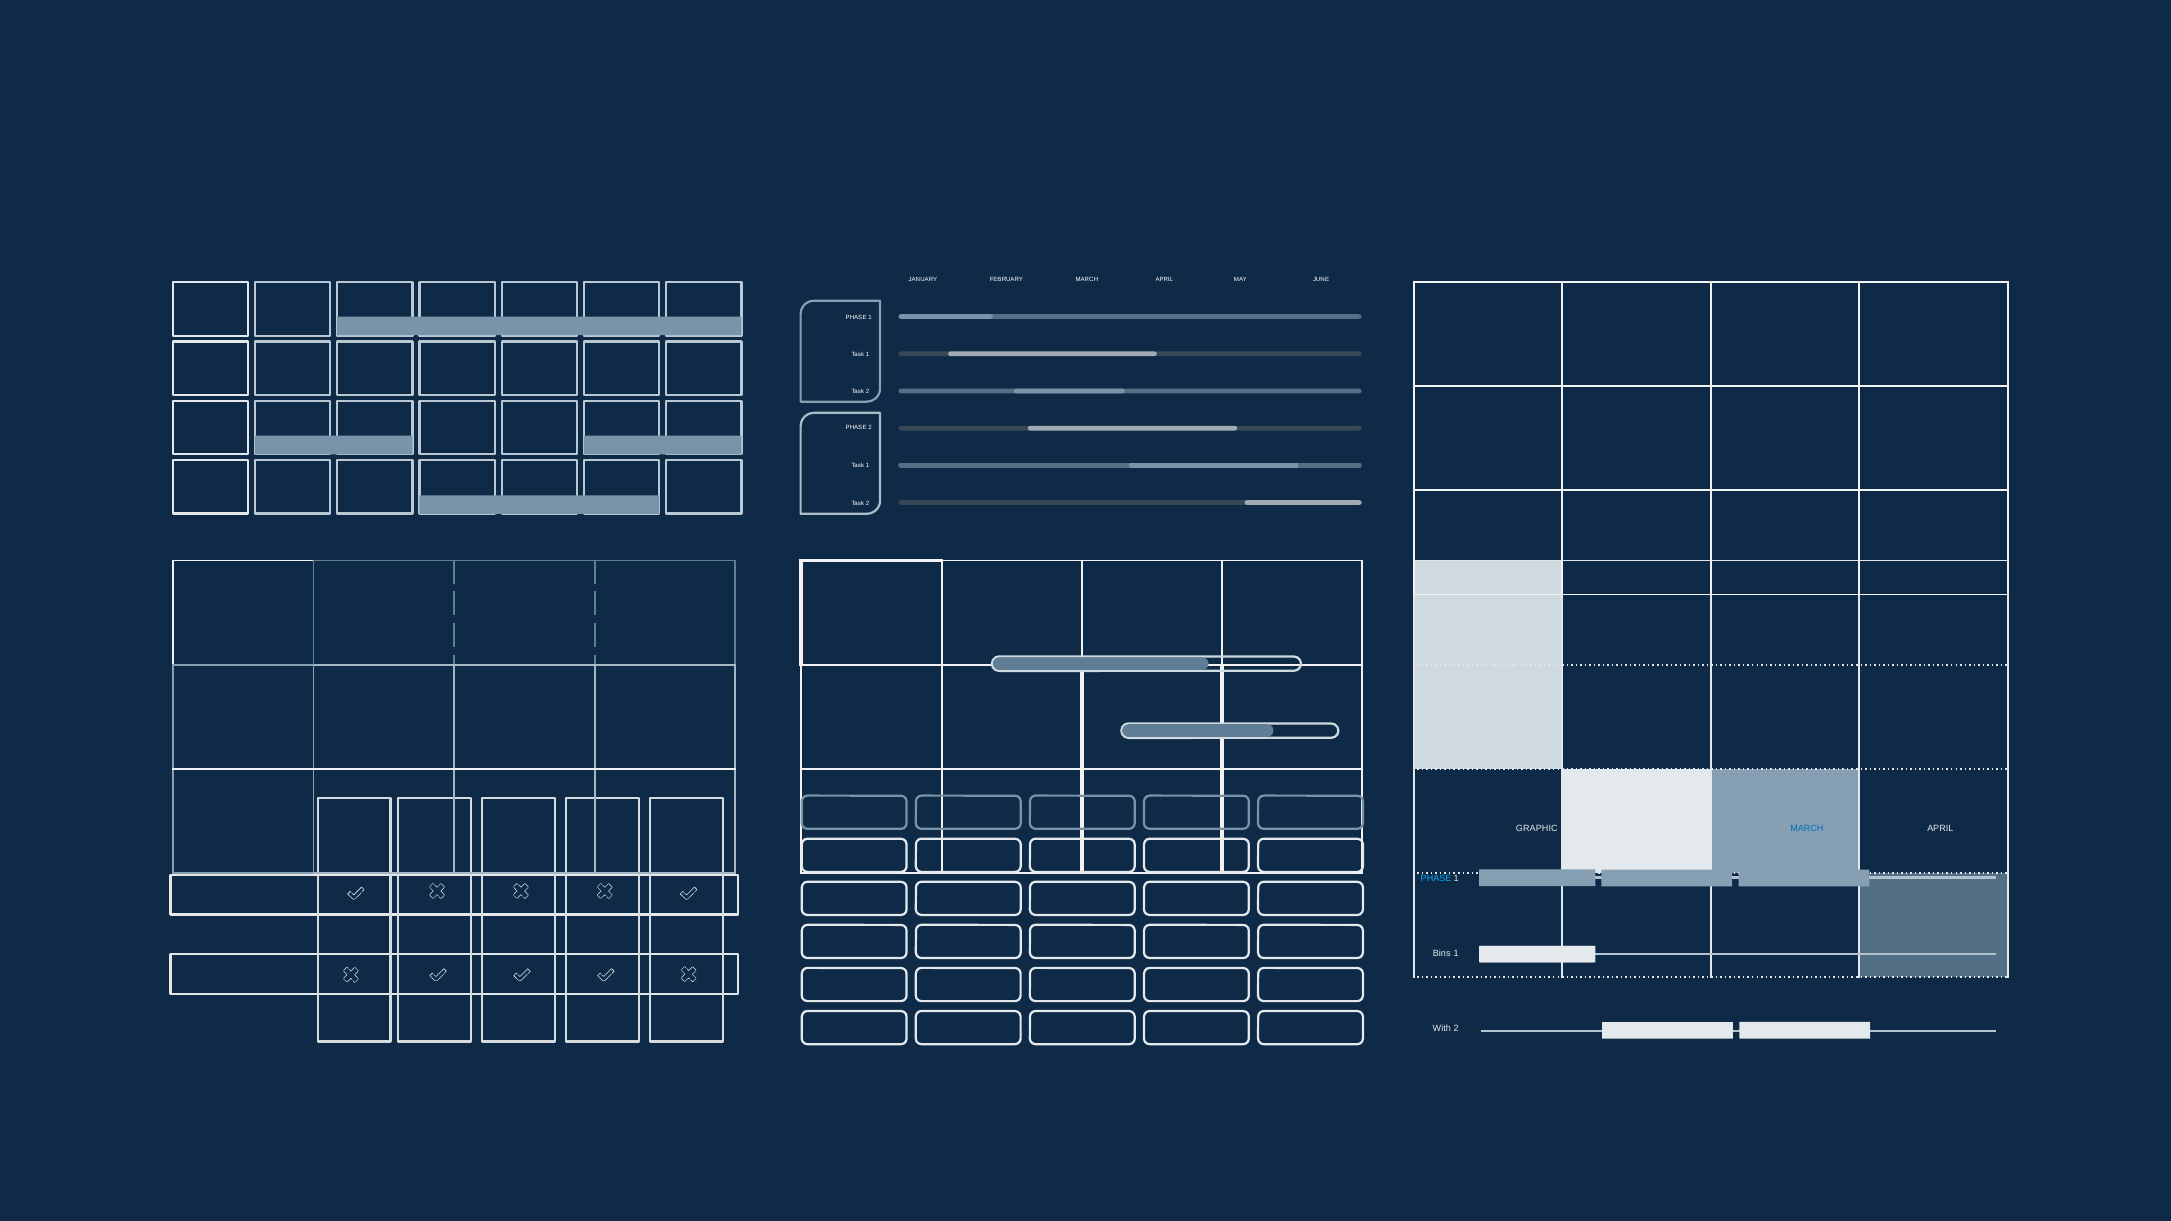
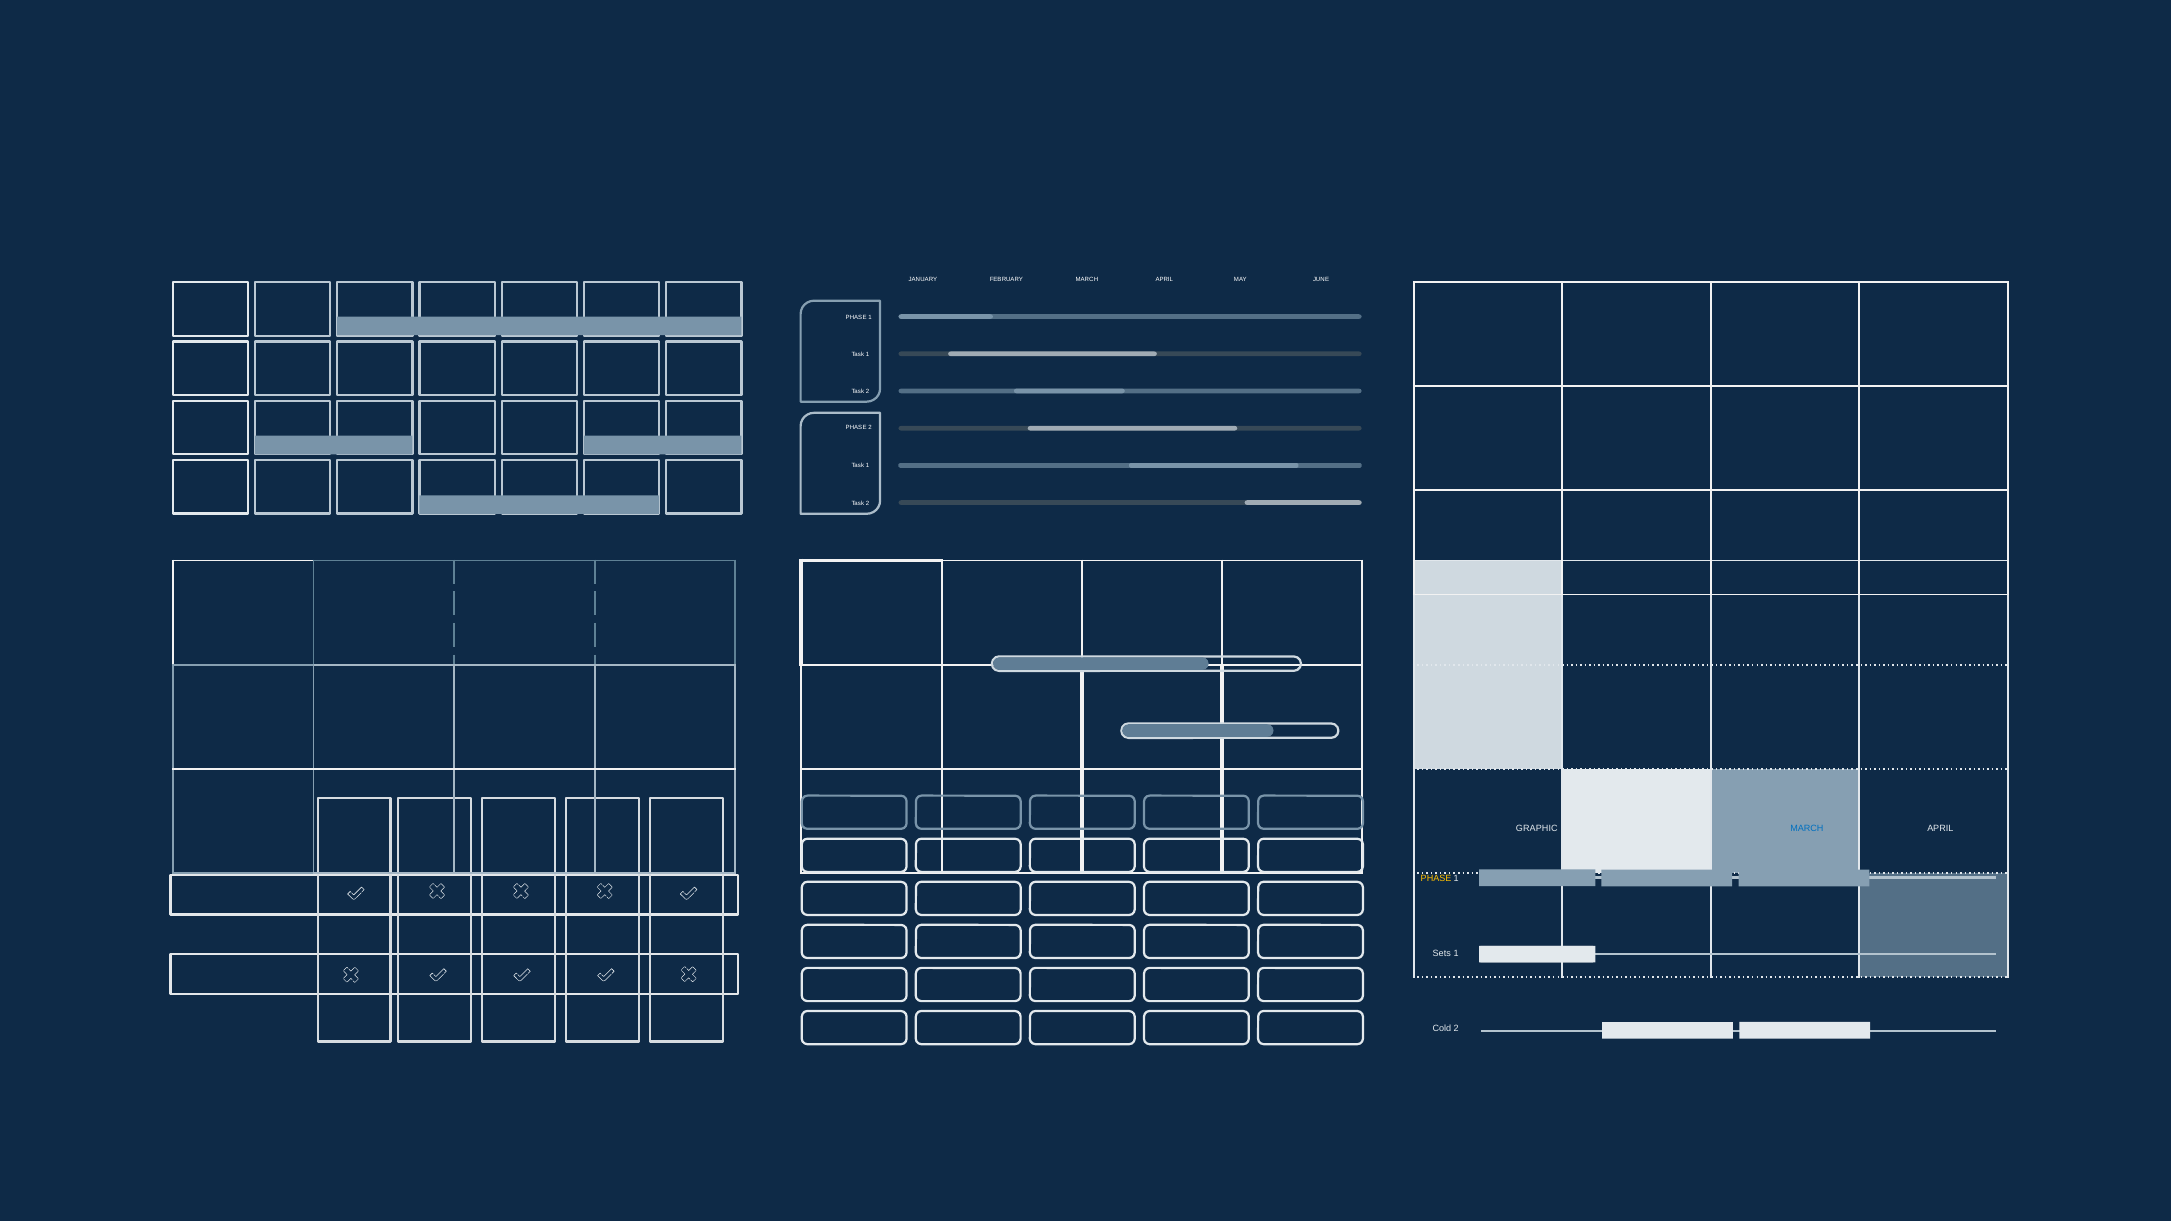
PHASE at (1436, 878) colour: light blue -> yellow
Bins: Bins -> Sets
With: With -> Cold
